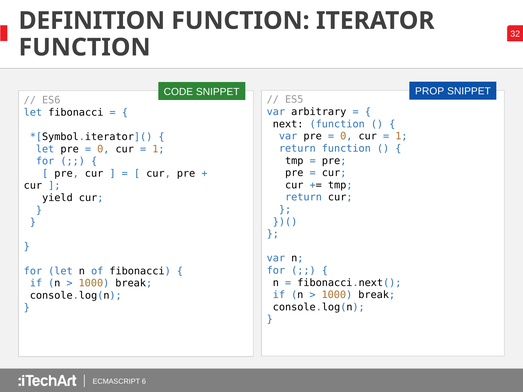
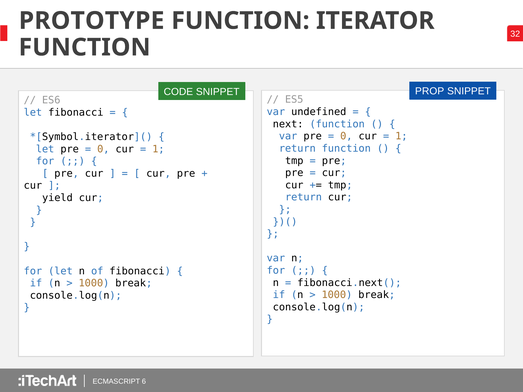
DEFINITION: DEFINITION -> PROTOTYPE
arbitrary: arbitrary -> undefined
